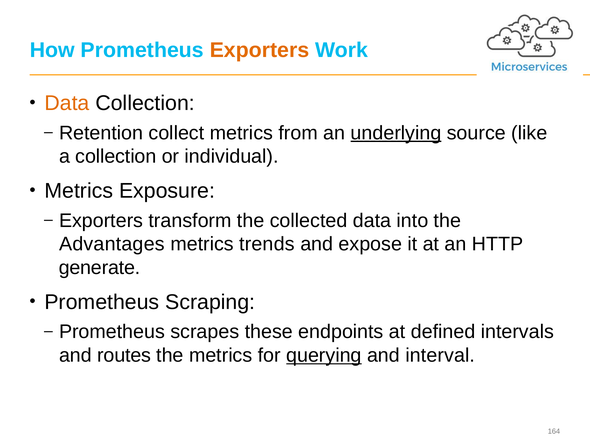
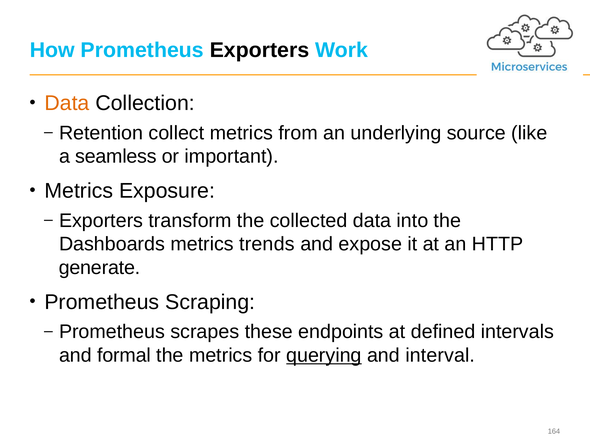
Exporters at (259, 50) colour: orange -> black
underlying underline: present -> none
a collection: collection -> seamless
individual: individual -> important
Advantages: Advantages -> Dashboards
routes: routes -> formal
